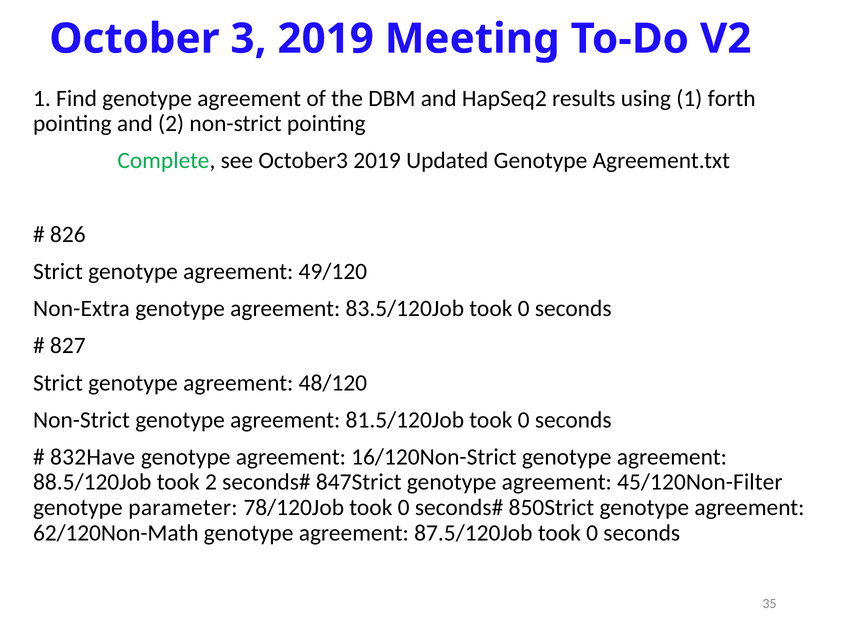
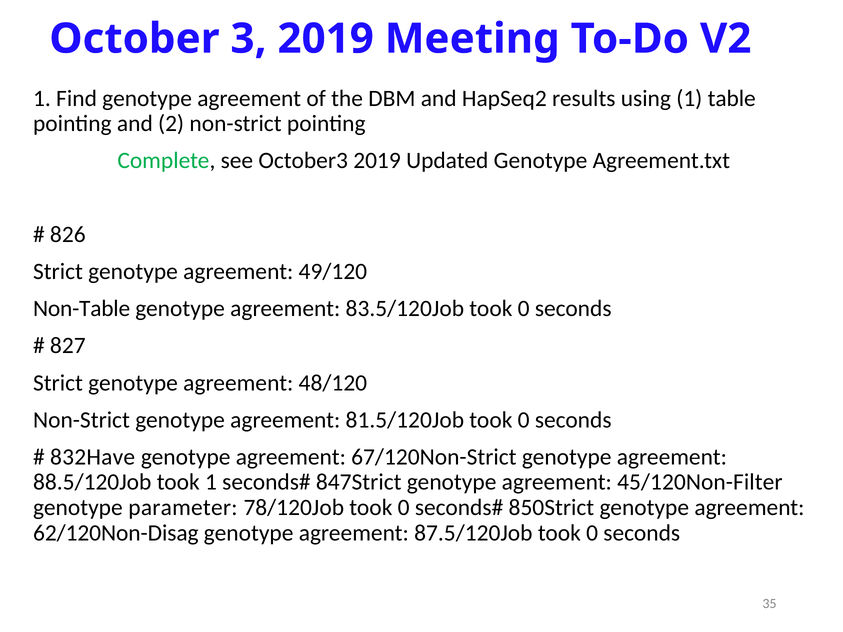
forth: forth -> table
Non-Extra: Non-Extra -> Non-Table
16/120Non-Strict: 16/120Non-Strict -> 67/120Non-Strict
took 2: 2 -> 1
62/120Non-Math: 62/120Non-Math -> 62/120Non-Disag
